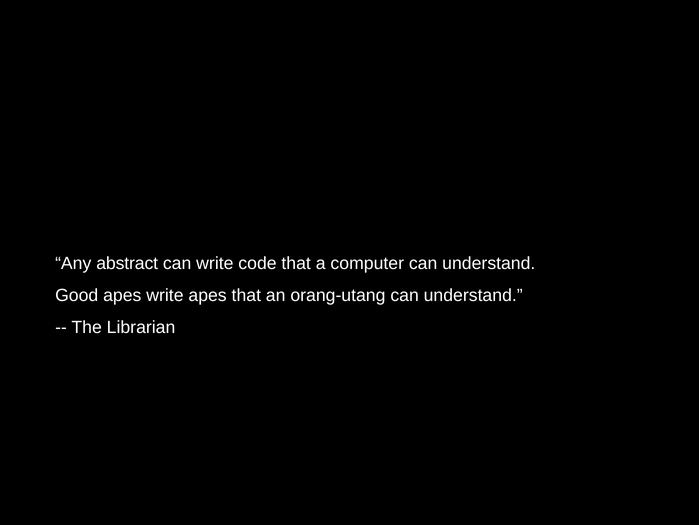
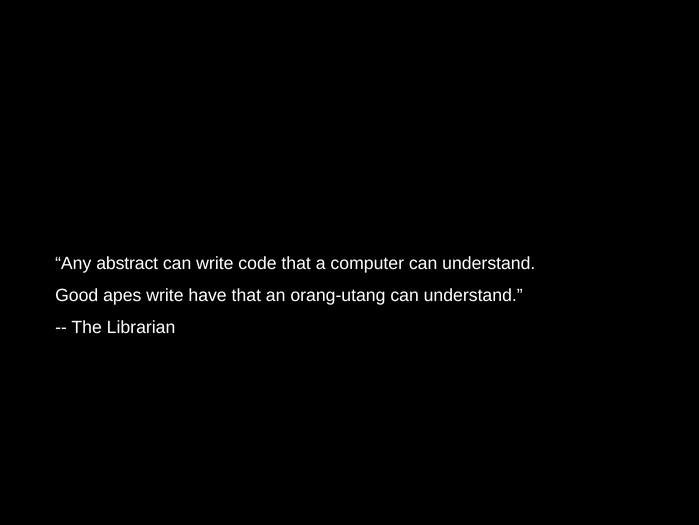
write apes: apes -> have
